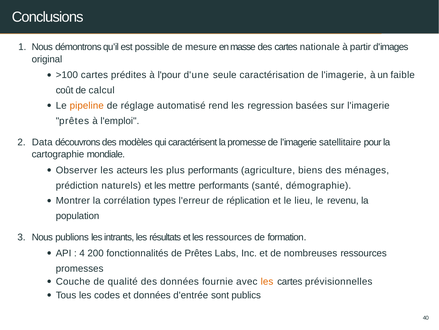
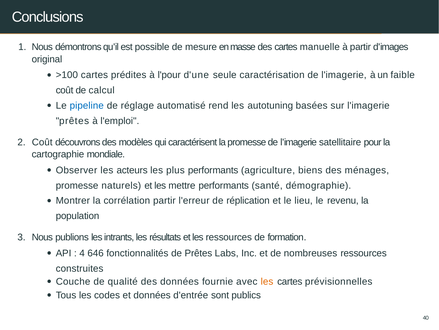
nationale: nationale -> manuelle
pipeline colour: orange -> blue
regression: regression -> autotuning
Data at (42, 142): Data -> Coût
prédiction at (77, 185): prédiction -> promesse
corrélation types: types -> partir
200: 200 -> 646
promesses: promesses -> construites
